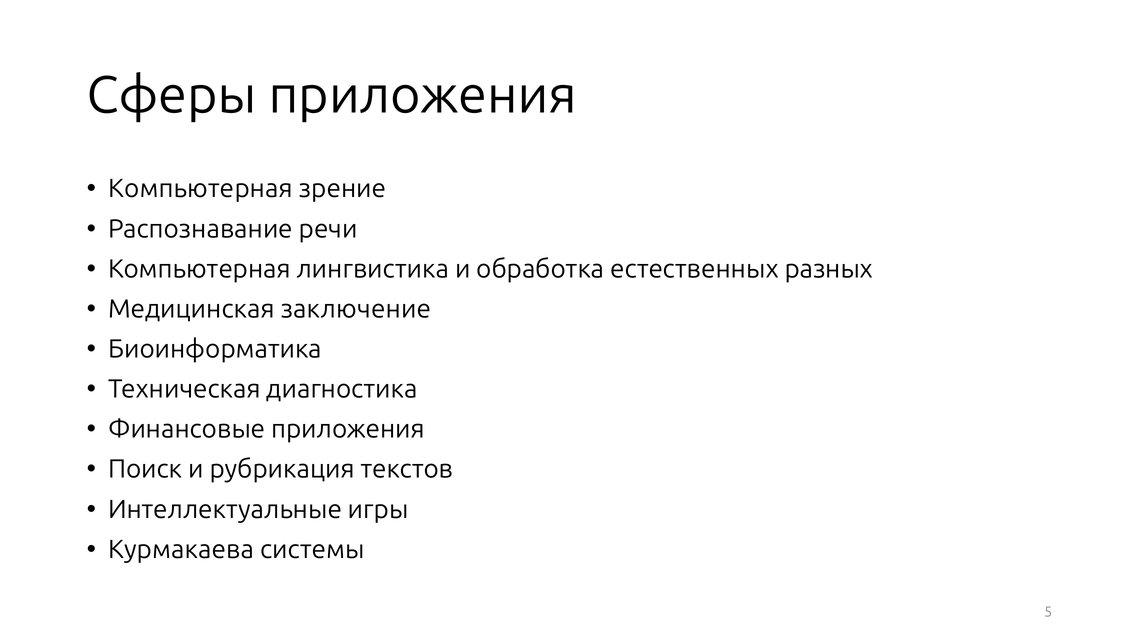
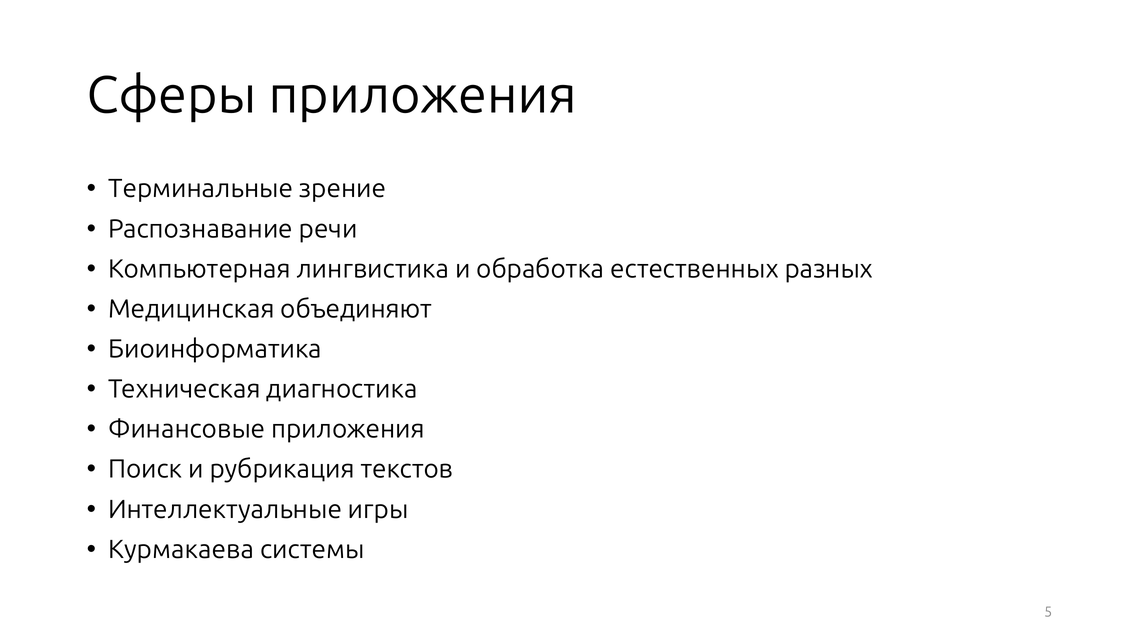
Компьютерная at (201, 189): Компьютерная -> Терминальные
заключение: заключение -> объединяют
